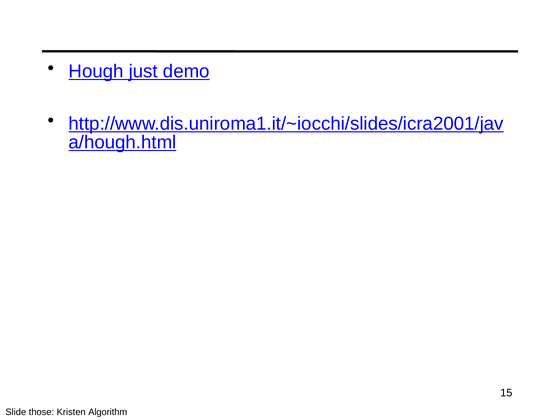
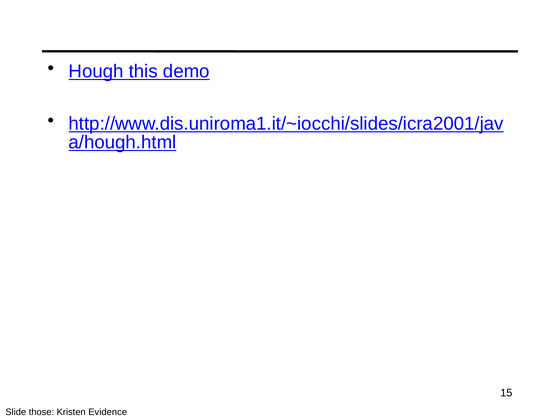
just: just -> this
Algorithm: Algorithm -> Evidence
